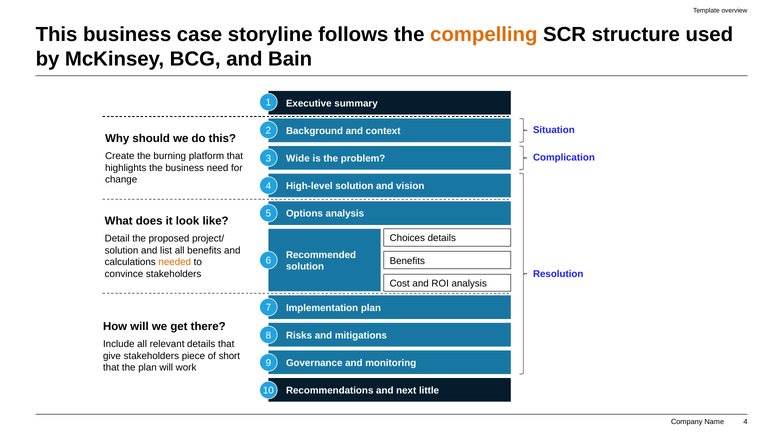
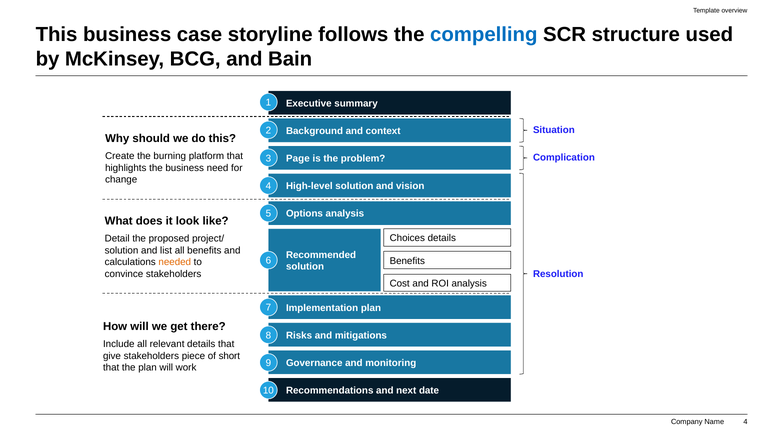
compelling colour: orange -> blue
Wide: Wide -> Page
little: little -> date
